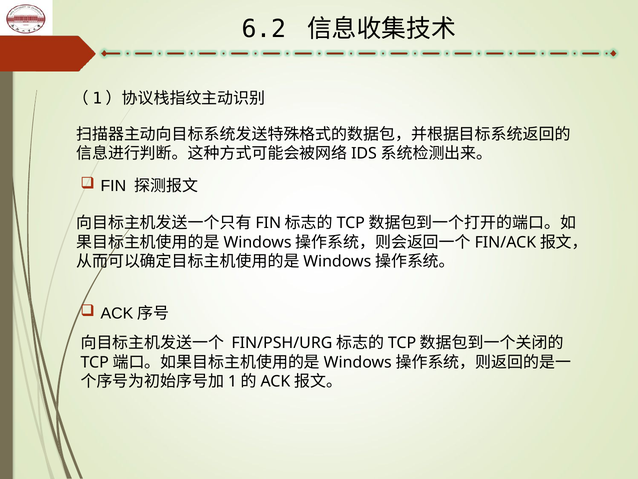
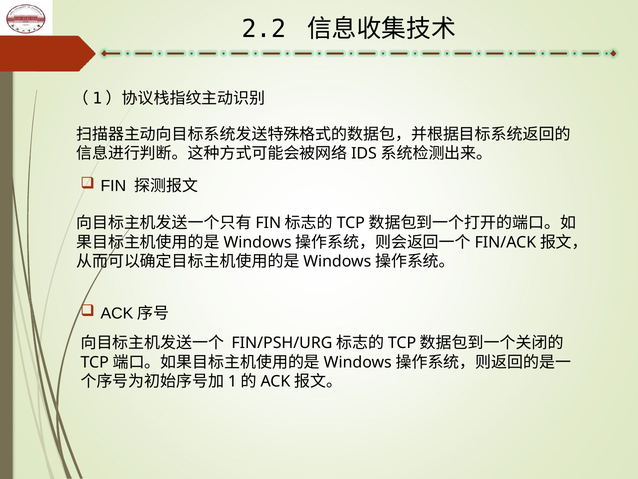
6.2: 6.2 -> 2.2
